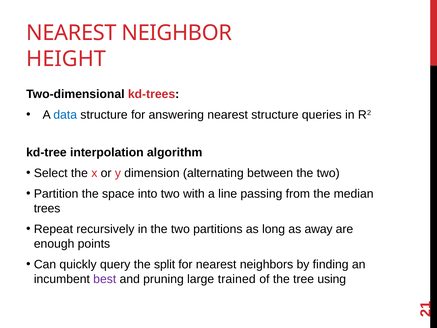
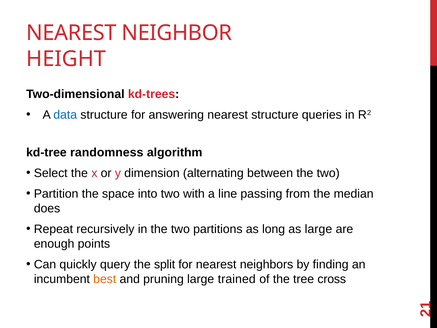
interpolation: interpolation -> randomness
trees: trees -> does
as away: away -> large
best colour: purple -> orange
using: using -> cross
